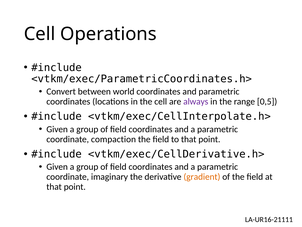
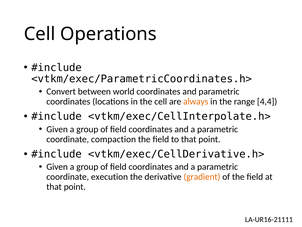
always colour: purple -> orange
0,5: 0,5 -> 4,4
imaginary: imaginary -> execution
